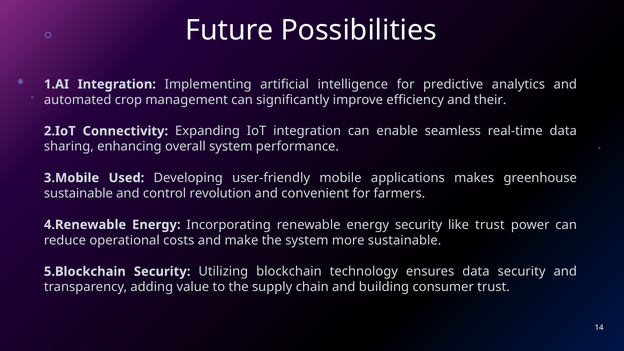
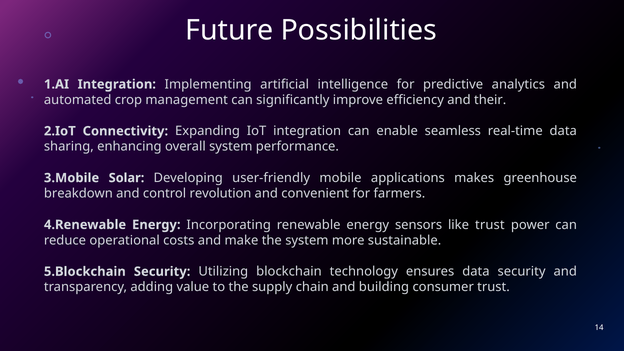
Used: Used -> Solar
sustainable at (78, 193): sustainable -> breakdown
energy security: security -> sensors
